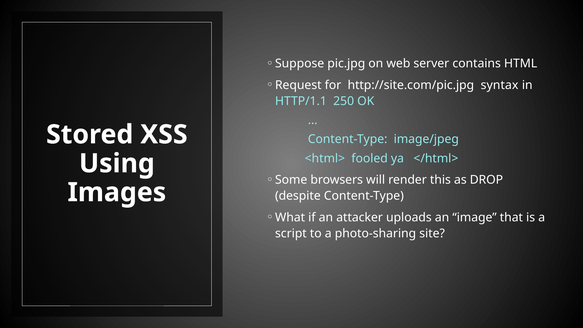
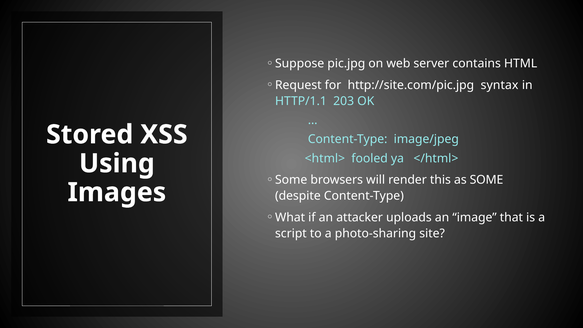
250: 250 -> 203
as DROP: DROP -> SOME
